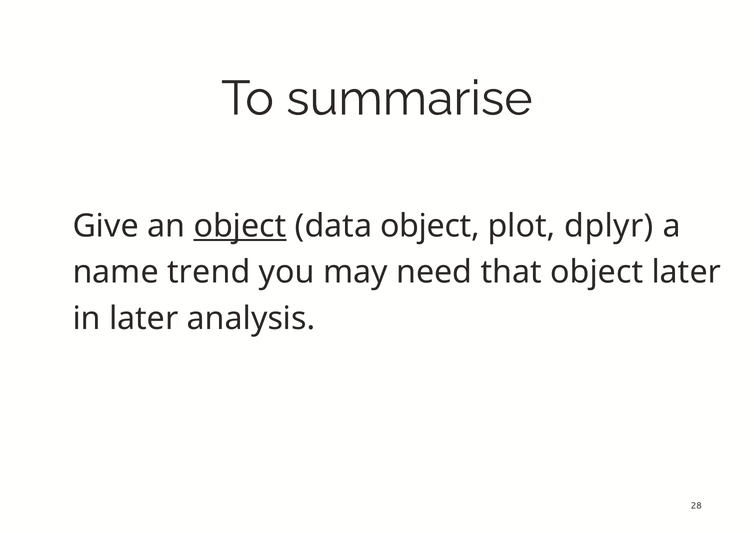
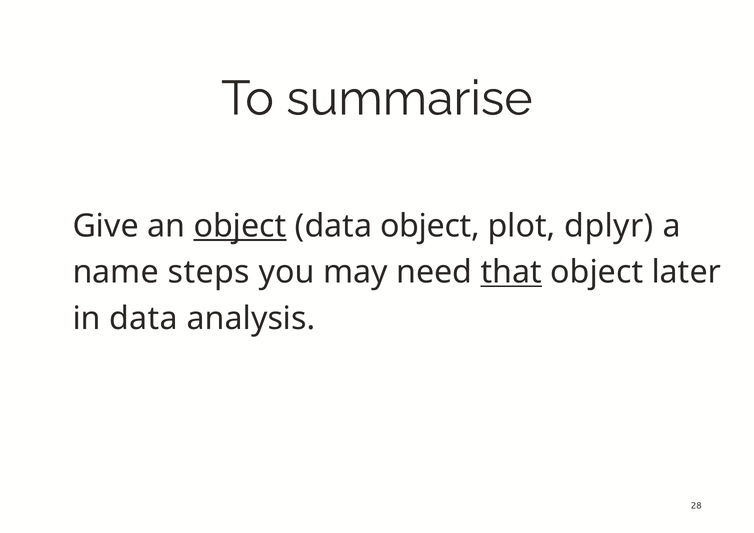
trend: trend -> steps
that underline: none -> present
in later: later -> data
